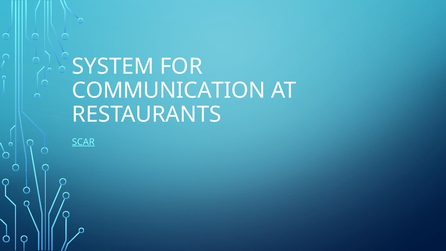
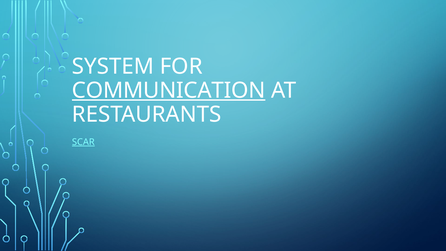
COMMUNICATION underline: none -> present
